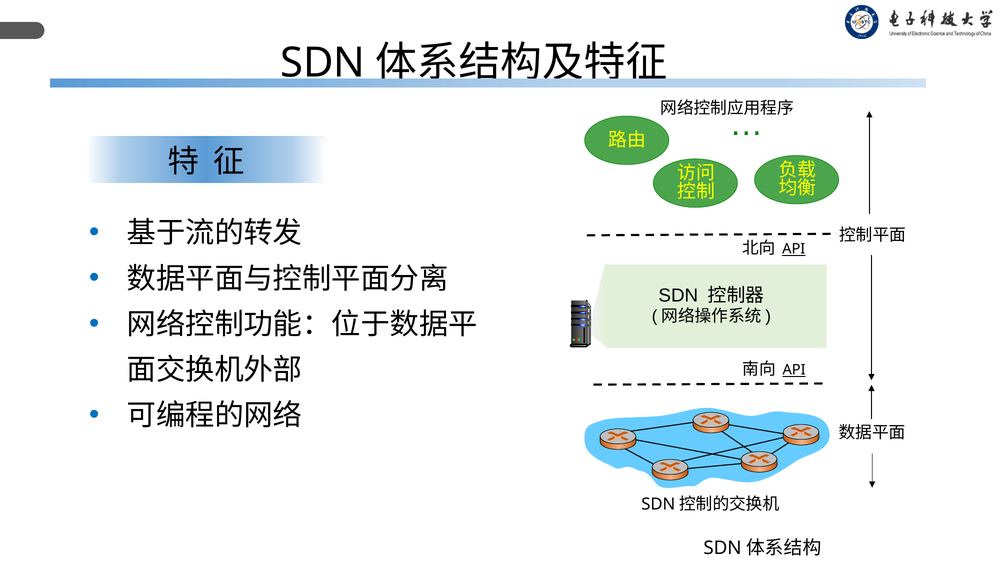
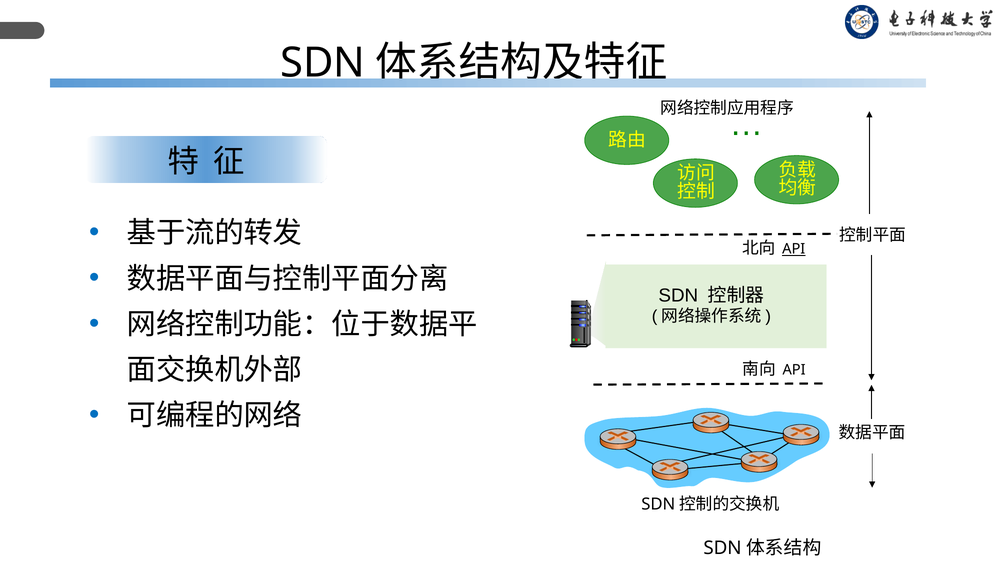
API at (794, 370) underline: present -> none
